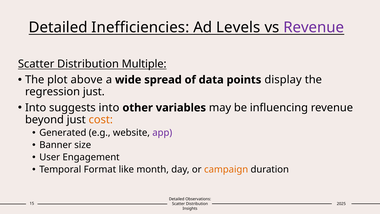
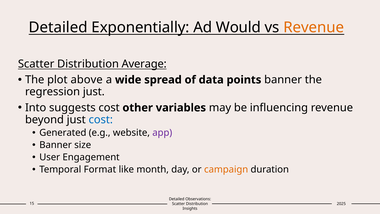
Inefficiencies: Inefficiencies -> Exponentially
Levels: Levels -> Would
Revenue at (314, 27) colour: purple -> orange
Multiple: Multiple -> Average
points display: display -> banner
suggests into: into -> cost
cost at (101, 120) colour: orange -> blue
